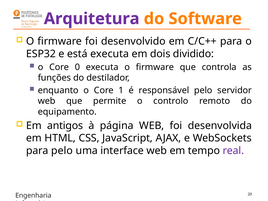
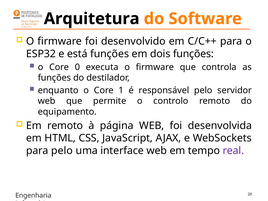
Arquitetura colour: purple -> black
está executa: executa -> funções
dois dividido: dividido -> funções
Em antigos: antigos -> remoto
